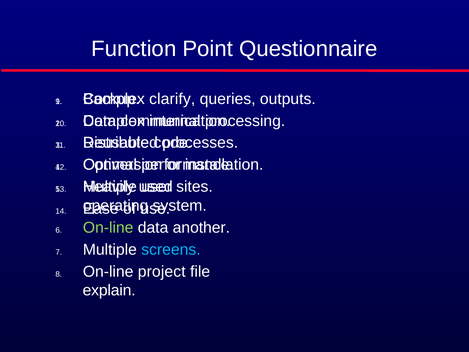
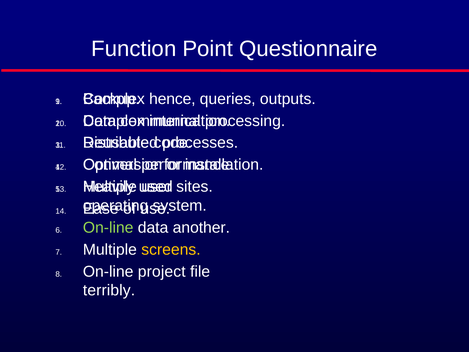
clarify: clarify -> hence
screens colour: light blue -> yellow
explain: explain -> terribly
